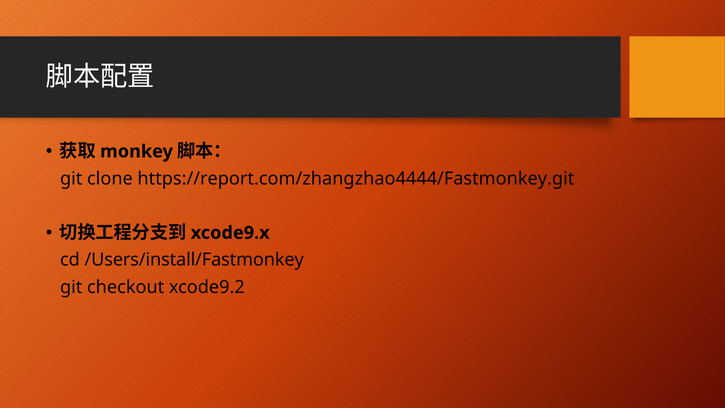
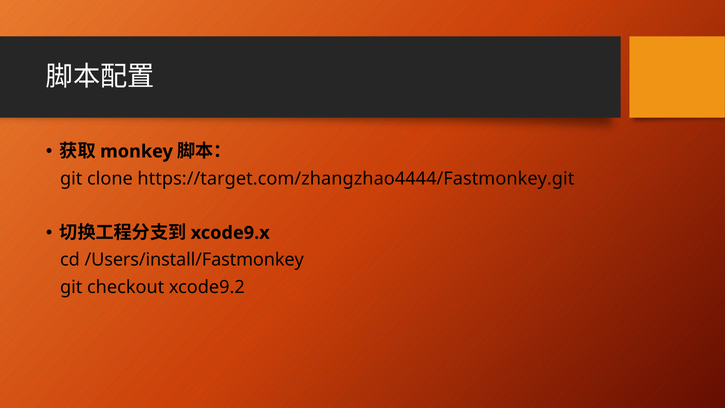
https://report.com/zhangzhao4444/Fastmonkey.git: https://report.com/zhangzhao4444/Fastmonkey.git -> https://target.com/zhangzhao4444/Fastmonkey.git
